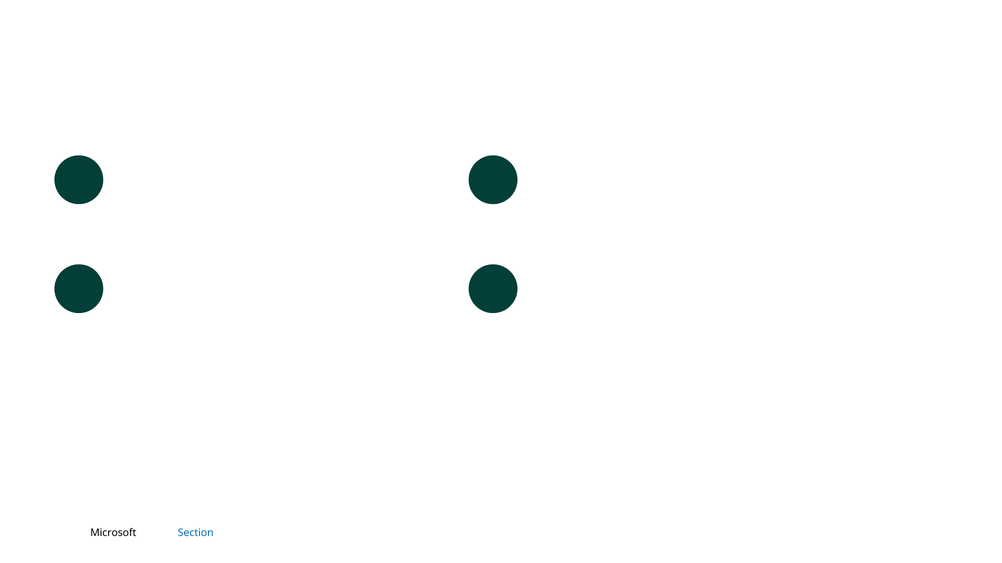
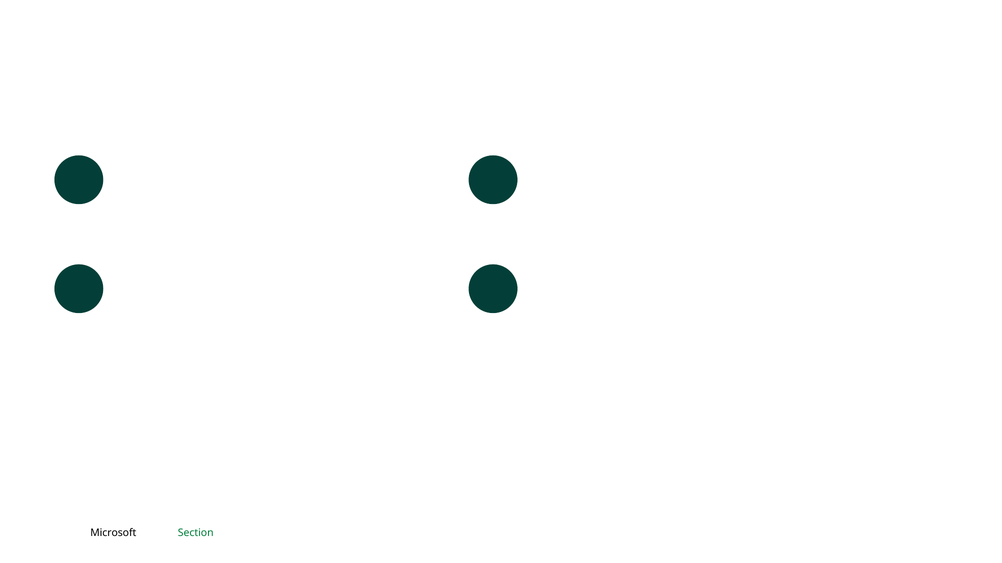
Section colour: blue -> green
